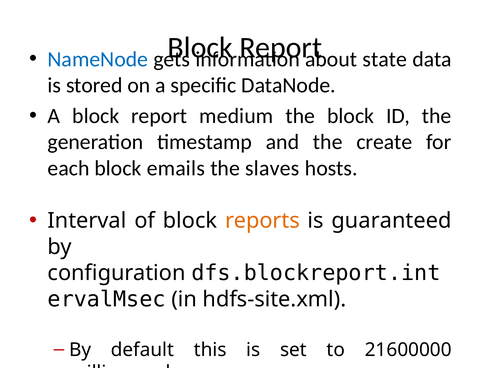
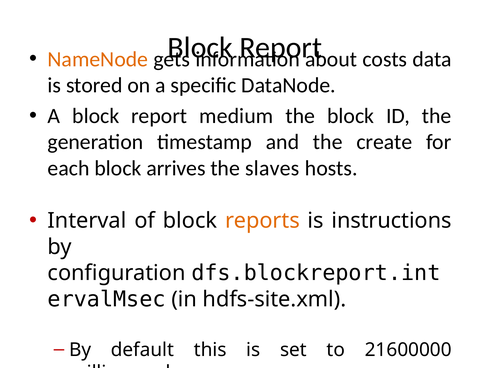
NameNode colour: blue -> orange
state: state -> costs
emails: emails -> arrives
guaranteed: guaranteed -> instructions
